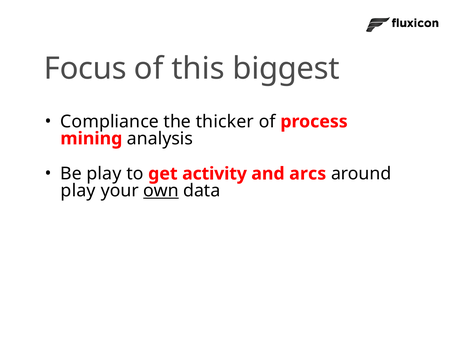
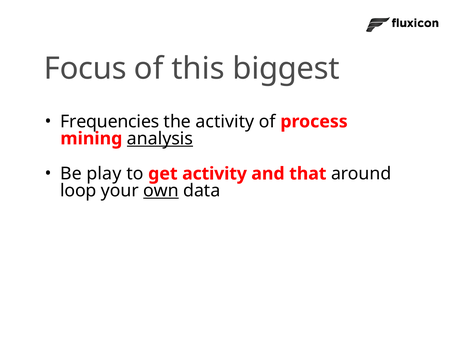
Compliance: Compliance -> Frequencies
the thicker: thicker -> activity
analysis underline: none -> present
arcs: arcs -> that
play at (78, 191): play -> loop
